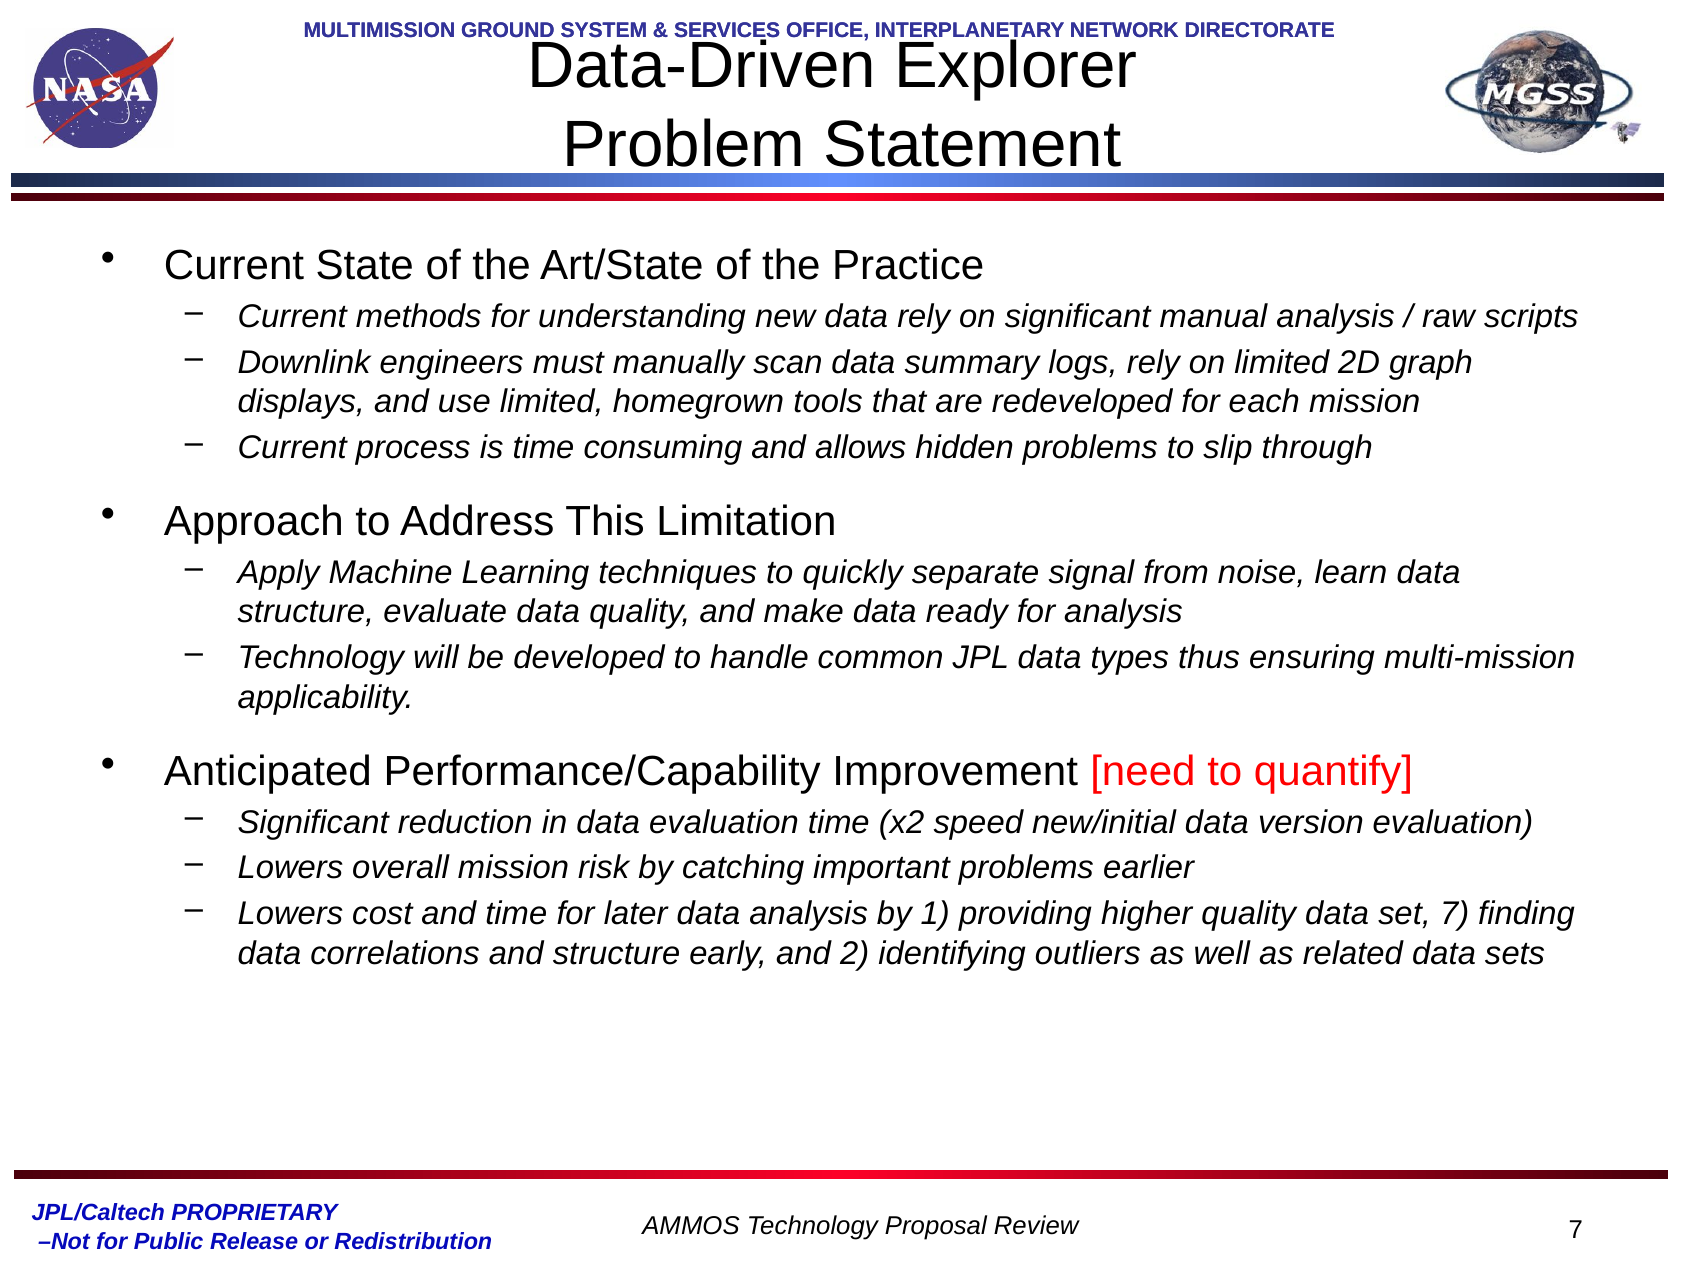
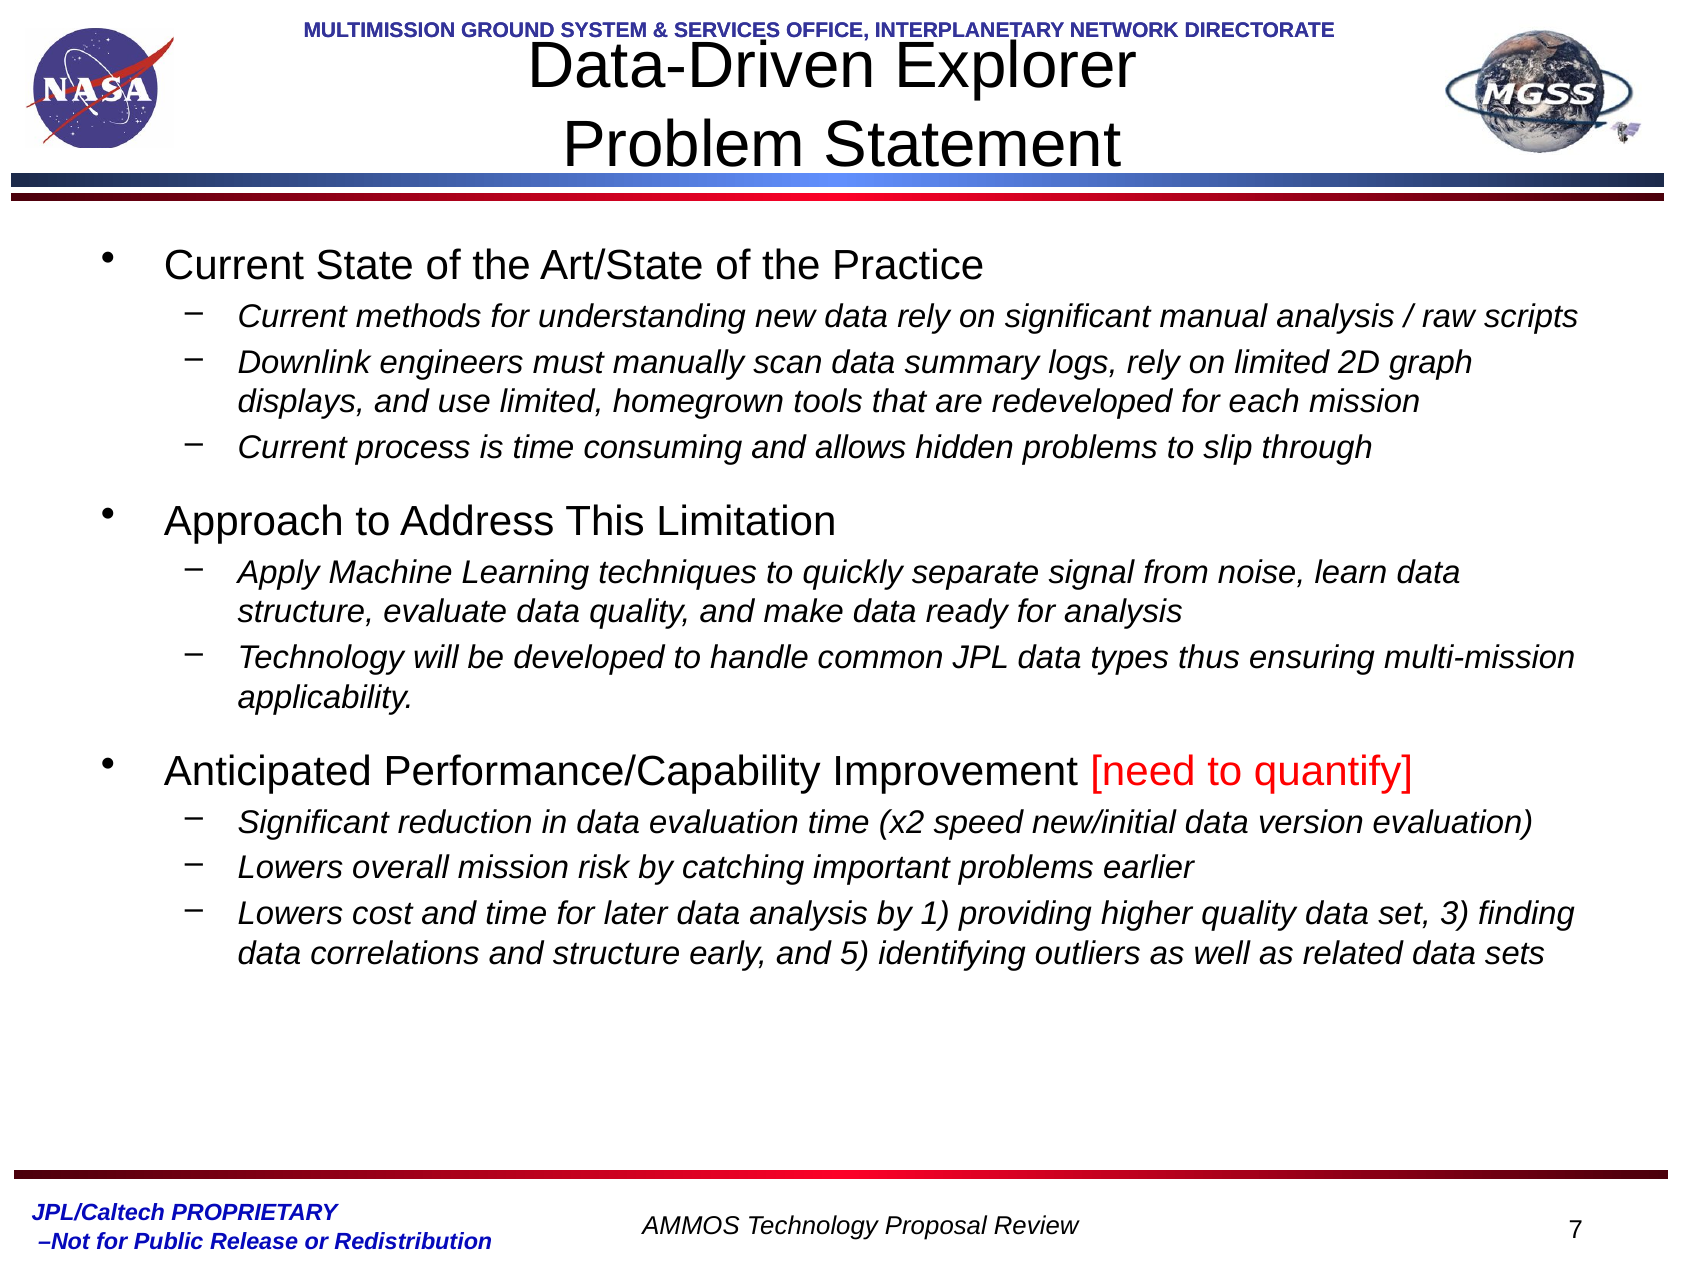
set 7: 7 -> 3
2: 2 -> 5
